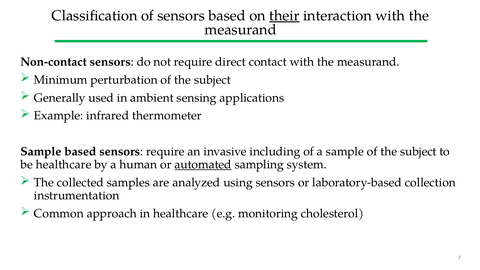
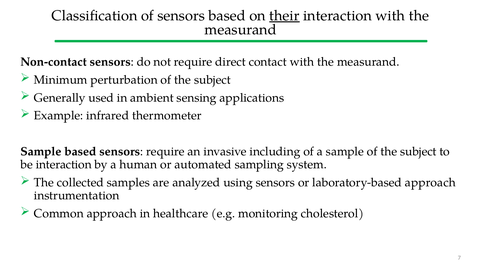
be healthcare: healthcare -> interaction
automated underline: present -> none
laboratory-based collection: collection -> approach
